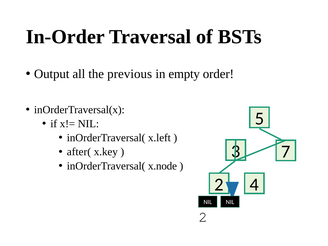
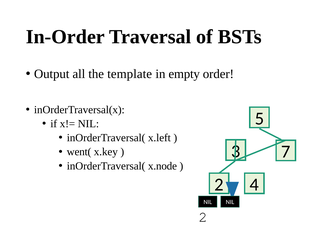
previous: previous -> template
after(: after( -> went(
